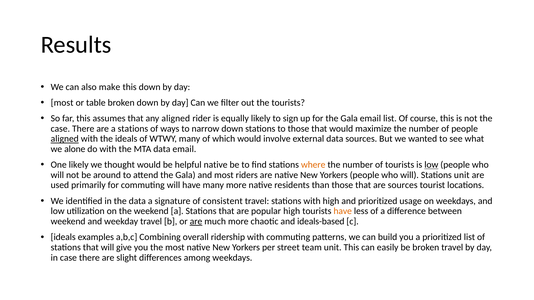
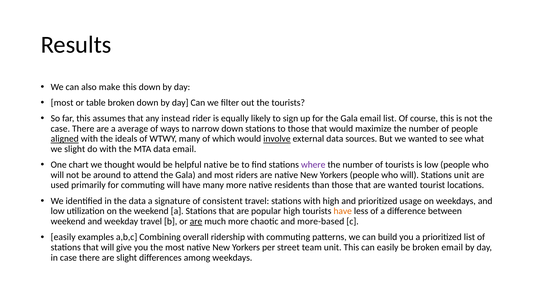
any aligned: aligned -> instead
are a stations: stations -> average
involve underline: none -> present
we alone: alone -> slight
One likely: likely -> chart
where colour: orange -> purple
low at (431, 165) underline: present -> none
are sources: sources -> wanted
ideals-based: ideals-based -> more-based
ideals at (63, 237): ideals -> easily
broken travel: travel -> email
